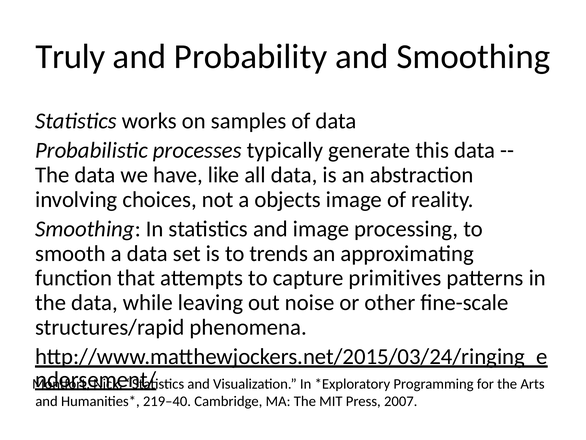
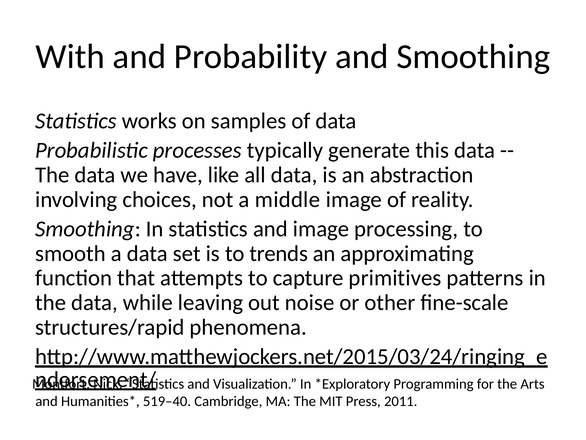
Truly: Truly -> With
objects: objects -> middle
219–40: 219–40 -> 519–40
2007: 2007 -> 2011
